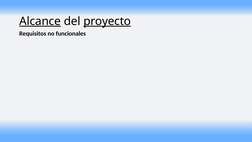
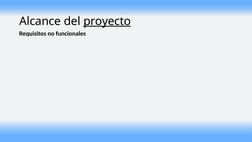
Alcance underline: present -> none
